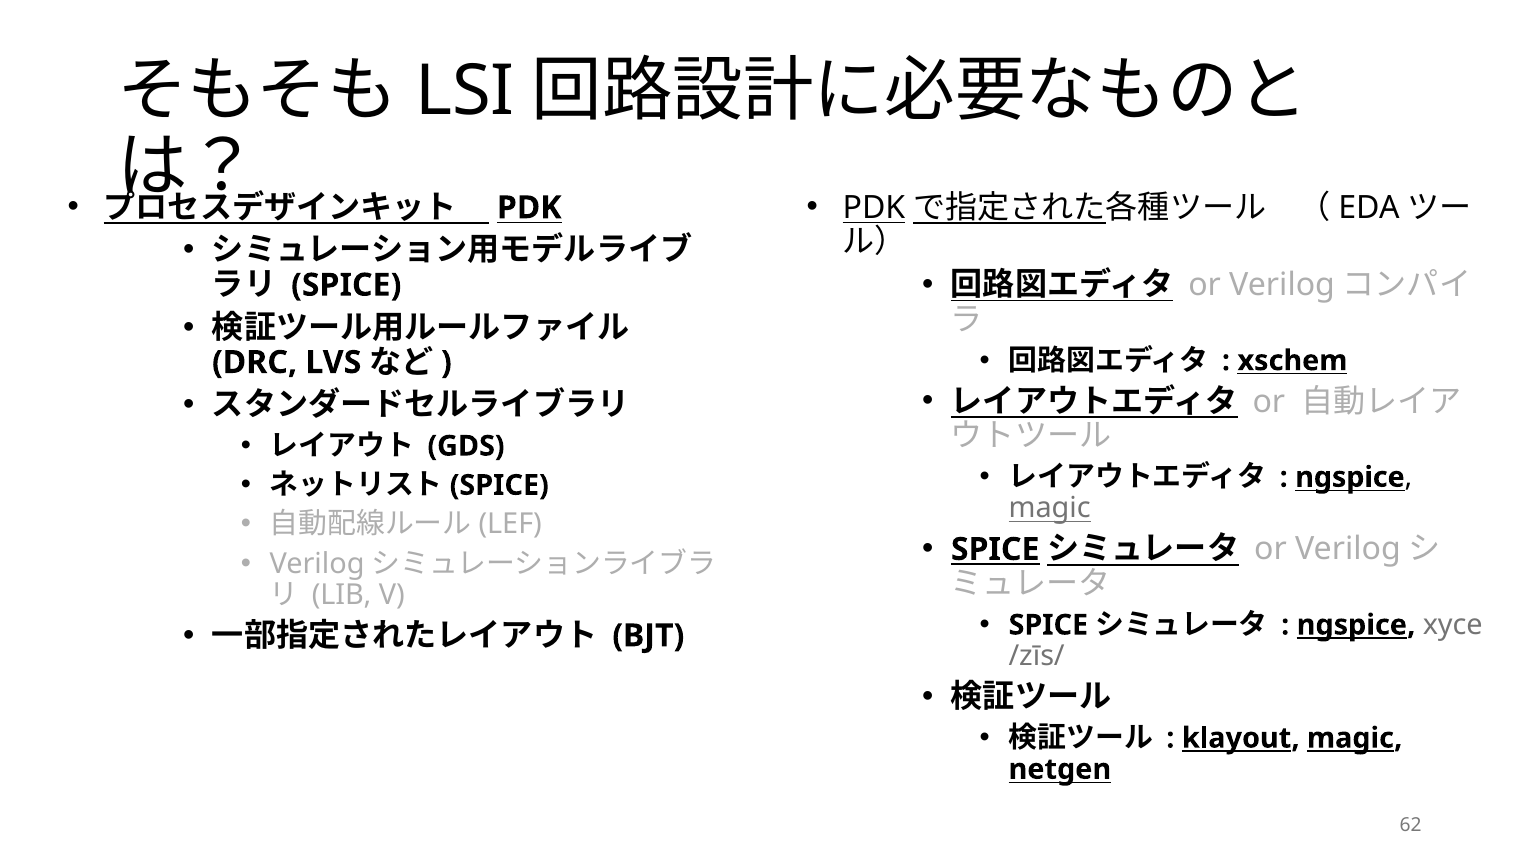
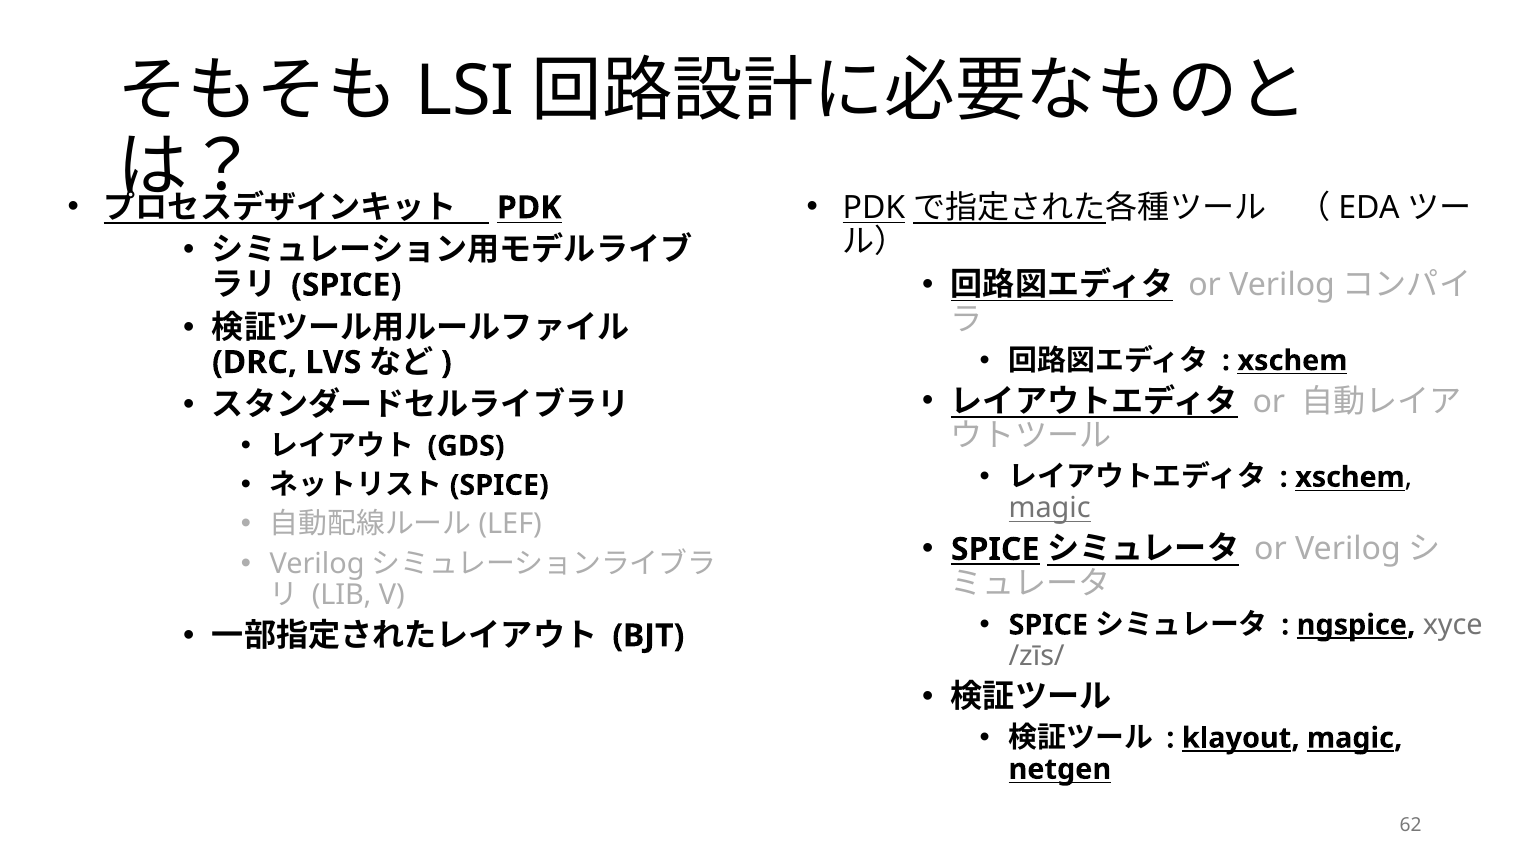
ngspice at (1350, 477): ngspice -> xschem
